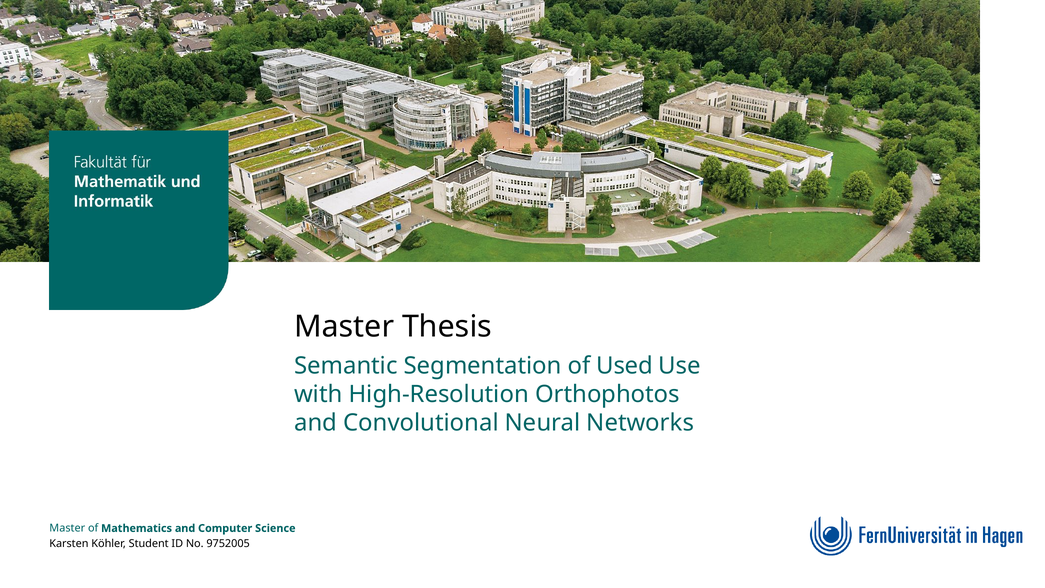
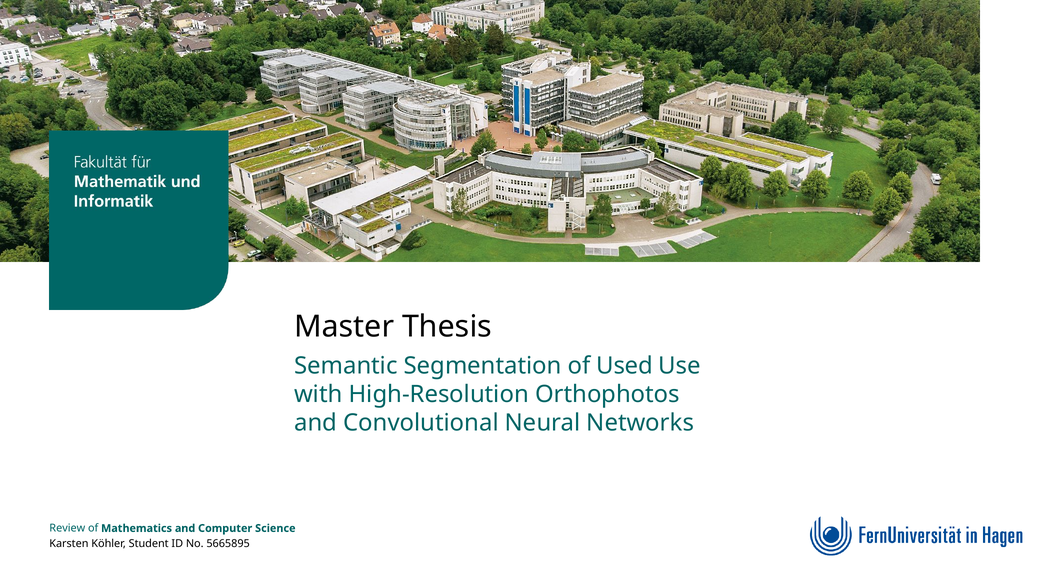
Master at (67, 528): Master -> Review
9752005: 9752005 -> 5665895
